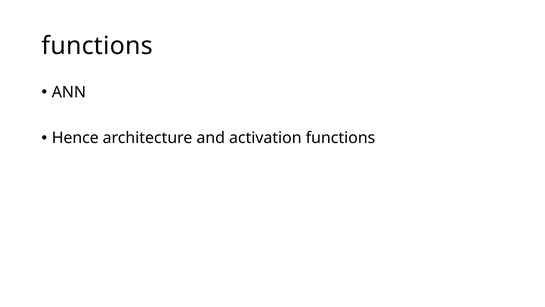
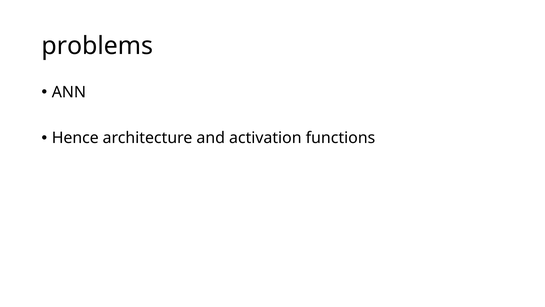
functions at (97, 46): functions -> problems
